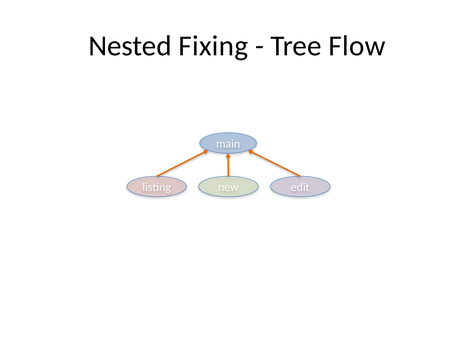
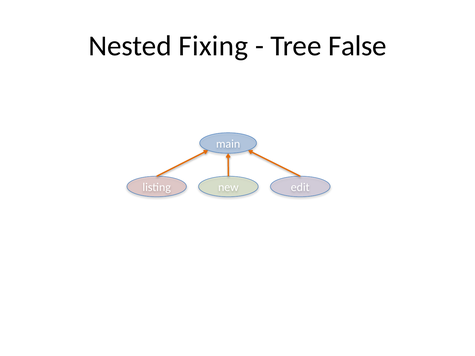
Flow: Flow -> False
